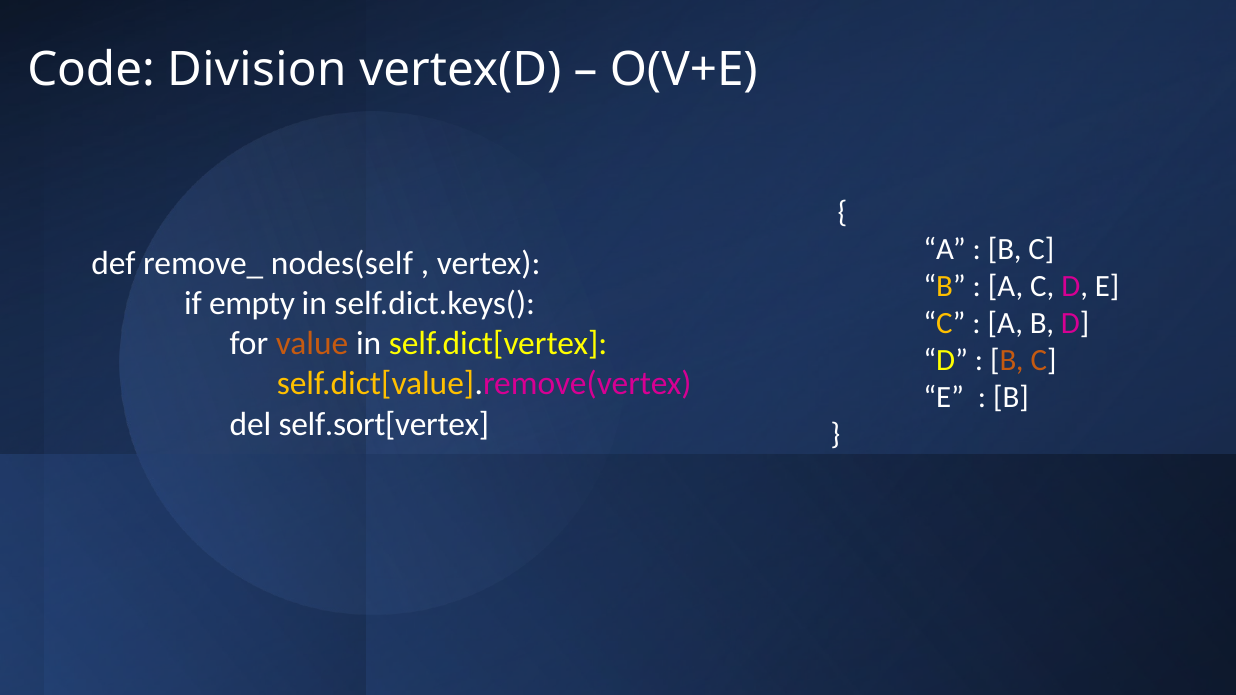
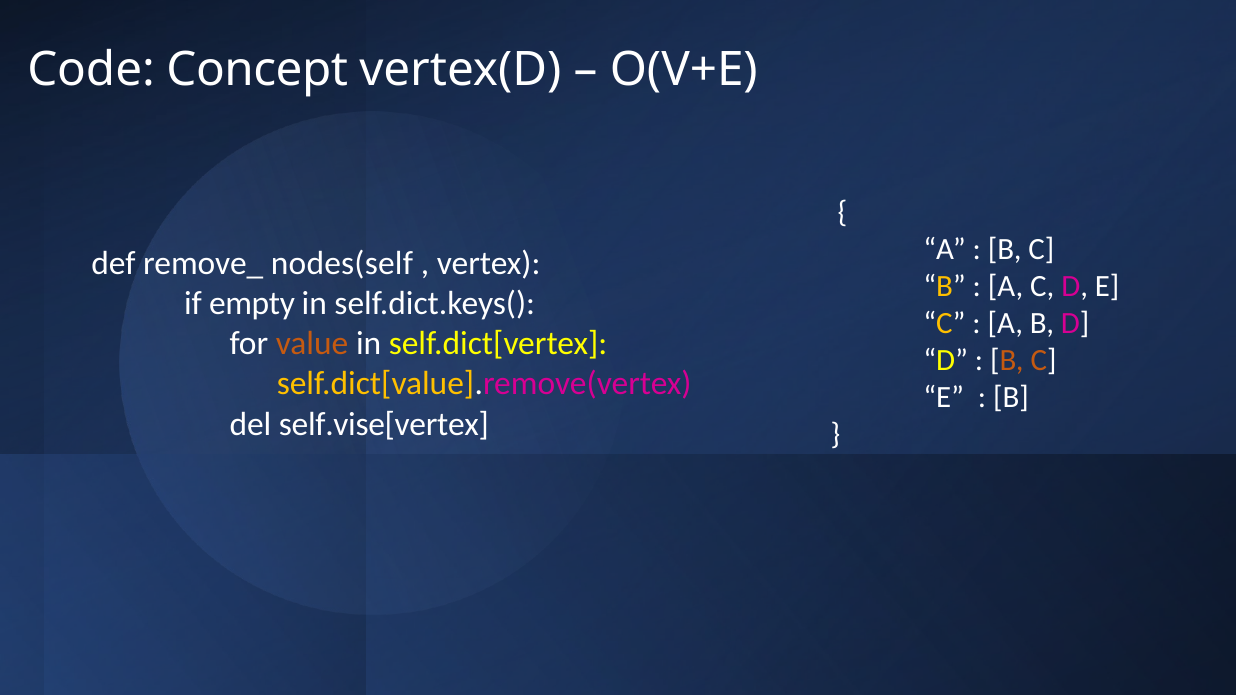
Division: Division -> Concept
self.sort[vertex: self.sort[vertex -> self.vise[vertex
